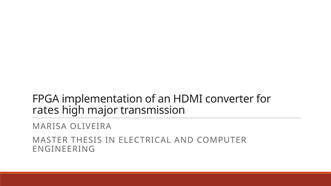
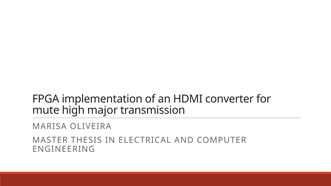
rates: rates -> mute
